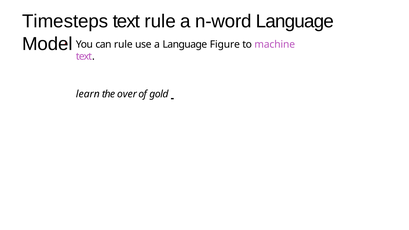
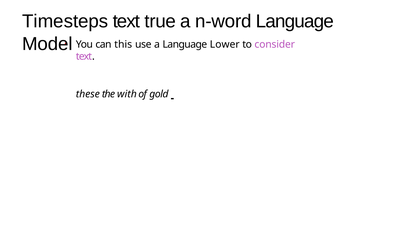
text rule: rule -> true
can rule: rule -> this
Figure: Figure -> Lower
machine: machine -> consider
learn: learn -> these
over: over -> with
